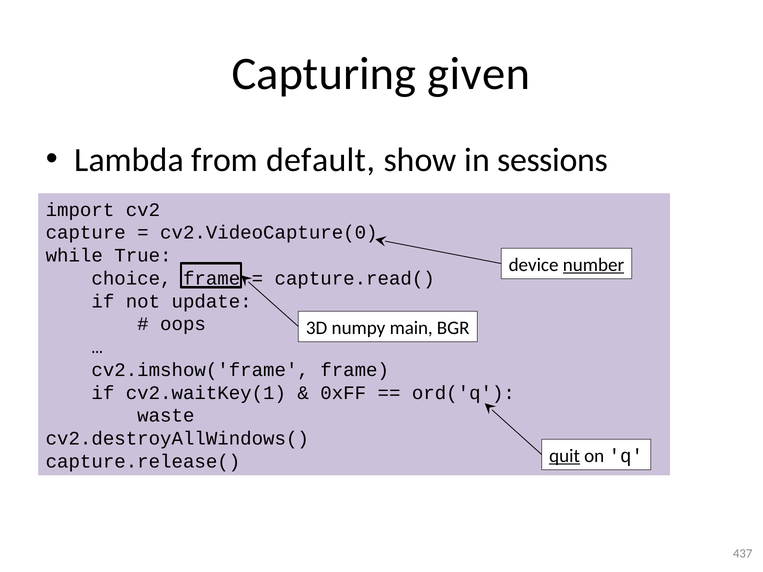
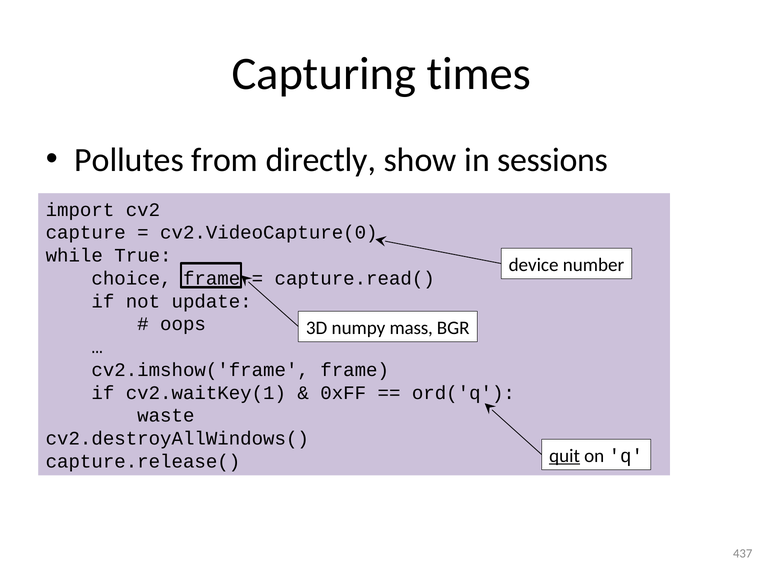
given: given -> times
Lambda: Lambda -> Pollutes
default: default -> directly
number underline: present -> none
main: main -> mass
